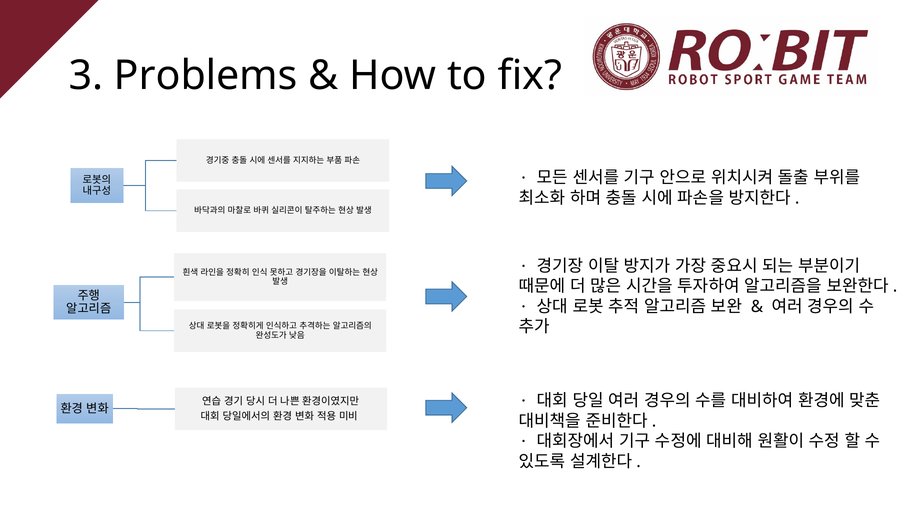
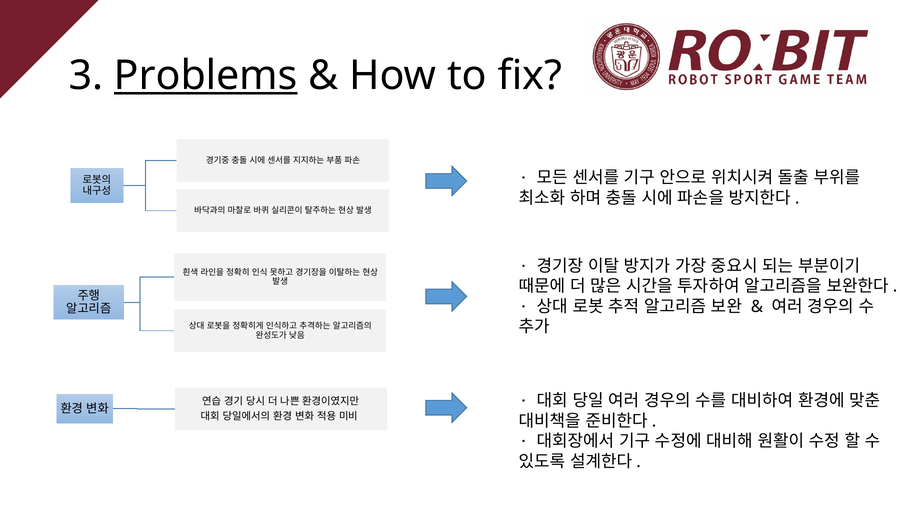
Problems underline: none -> present
